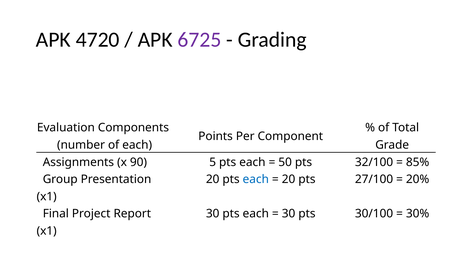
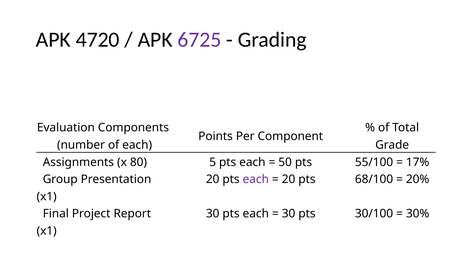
90: 90 -> 80
32/100: 32/100 -> 55/100
85%: 85% -> 17%
each at (256, 180) colour: blue -> purple
27/100: 27/100 -> 68/100
